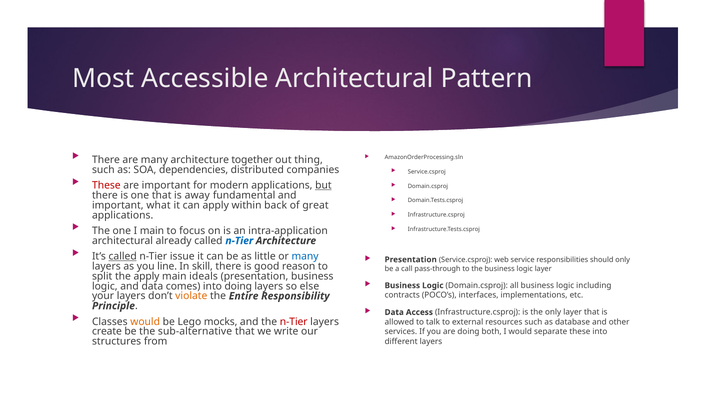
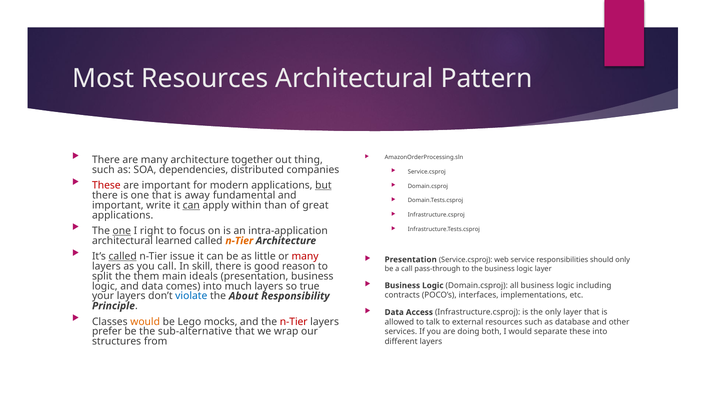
Most Accessible: Accessible -> Resources
what: what -> write
can at (191, 205) underline: none -> present
back: back -> than
one at (122, 231) underline: none -> present
I main: main -> right
already: already -> learned
n-Tier at (239, 241) colour: blue -> orange
many at (305, 257) colour: blue -> red
you line: line -> call
the apply: apply -> them
into doing: doing -> much
else: else -> true
violate colour: orange -> blue
Entire: Entire -> About
create: create -> prefer
write: write -> wrap
